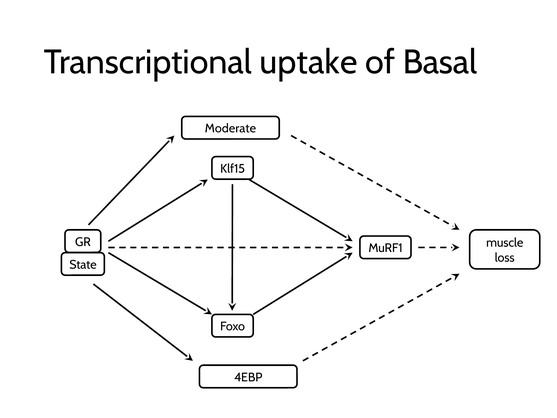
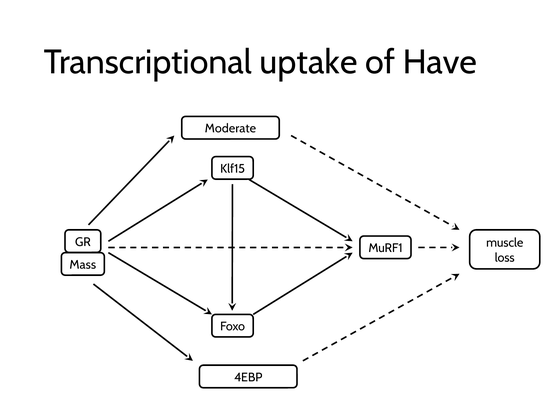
Basal: Basal -> Have
State: State -> Mass
